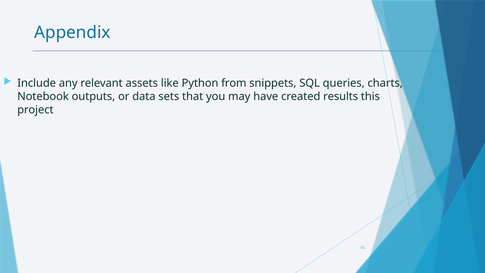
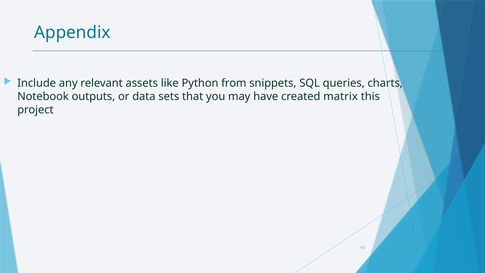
results: results -> matrix
